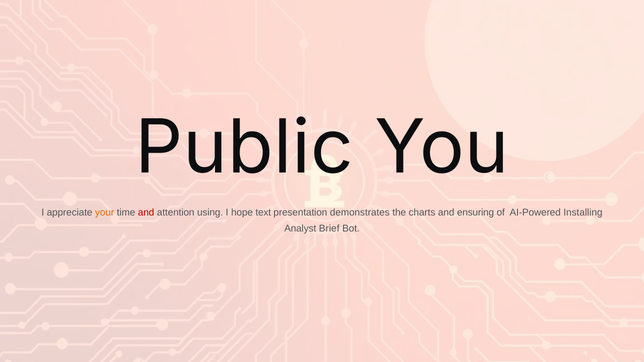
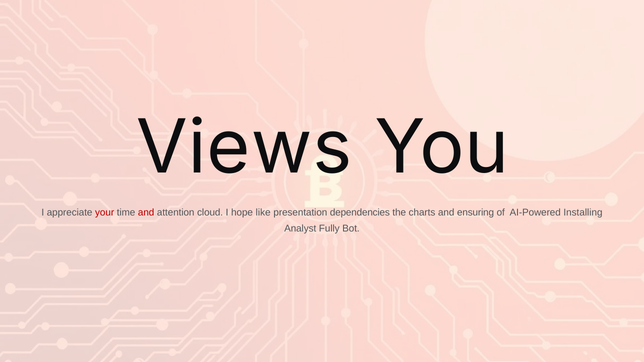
Public: Public -> Views
your colour: orange -> red
using: using -> cloud
text: text -> like
demonstrates: demonstrates -> dependencies
Brief: Brief -> Fully
